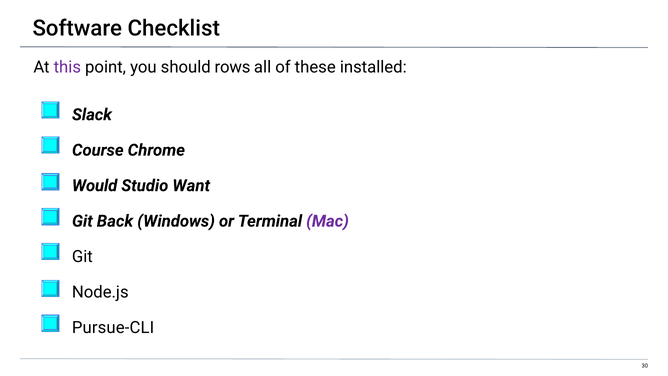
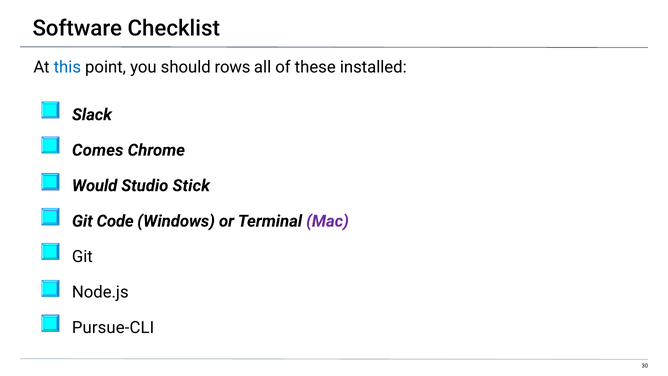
this colour: purple -> blue
Course: Course -> Comes
Want: Want -> Stick
Back: Back -> Code
